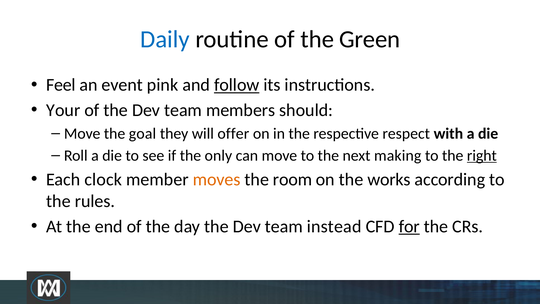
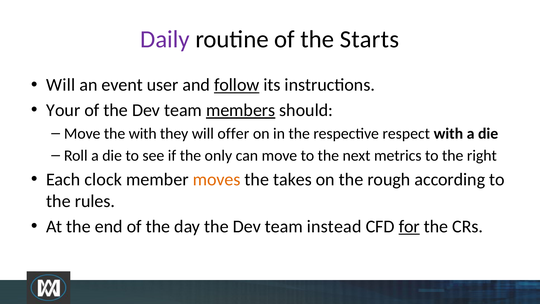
Daily colour: blue -> purple
Green: Green -> Starts
Feel at (61, 85): Feel -> Will
pink: pink -> user
members underline: none -> present
the goal: goal -> with
making: making -> metrics
right underline: present -> none
room: room -> takes
works: works -> rough
